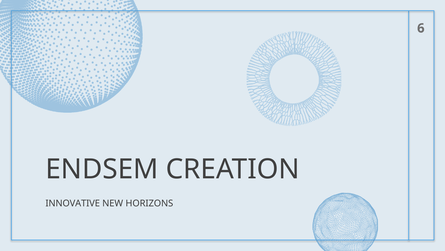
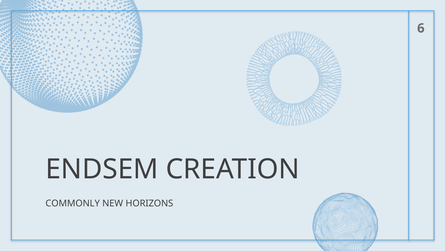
INNOVATIVE: INNOVATIVE -> COMMONLY
